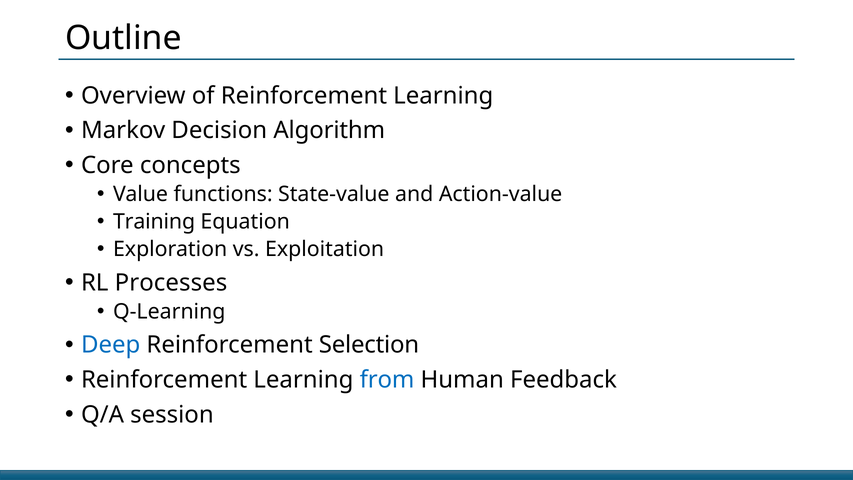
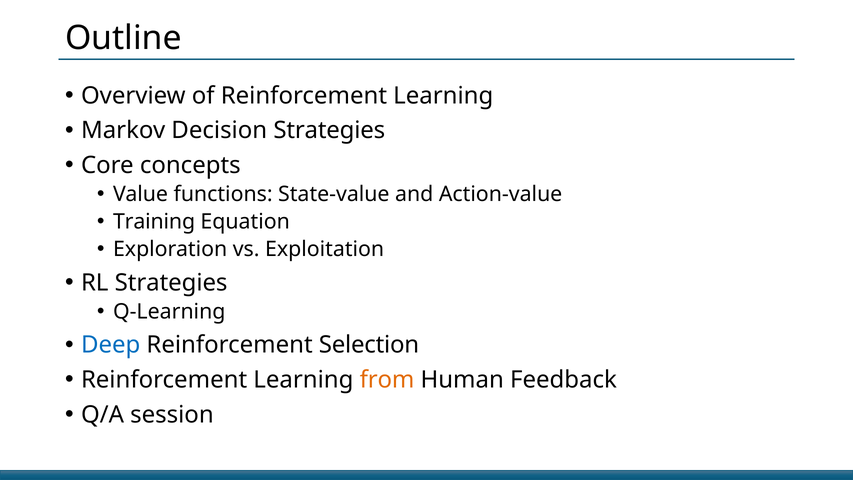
Decision Algorithm: Algorithm -> Strategies
RL Processes: Processes -> Strategies
from colour: blue -> orange
